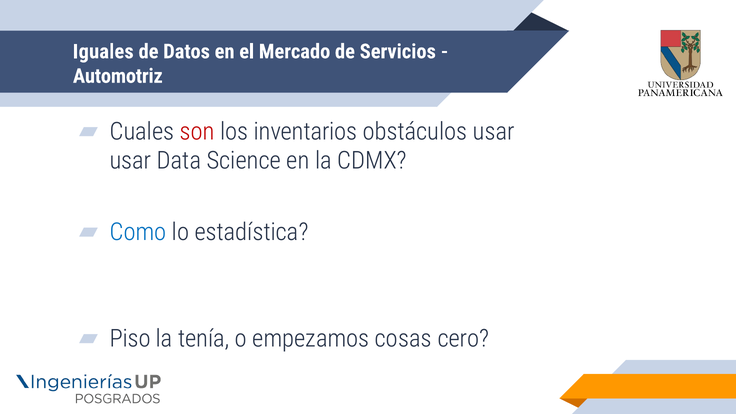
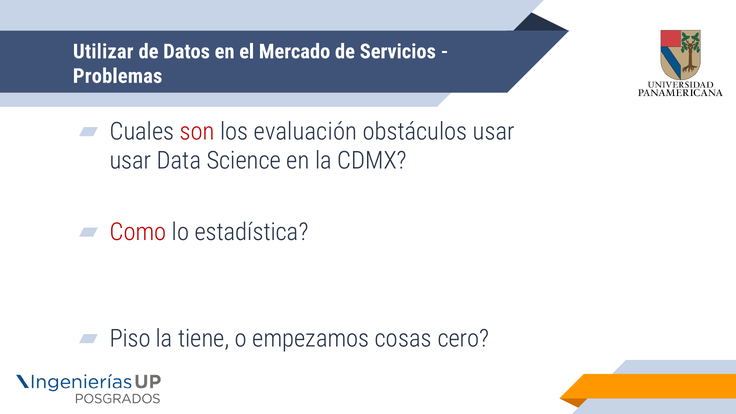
Iguales: Iguales -> Utilizar
Automotriz: Automotriz -> Problemas
inventarios: inventarios -> evaluación
Como colour: blue -> red
tenía: tenía -> tiene
